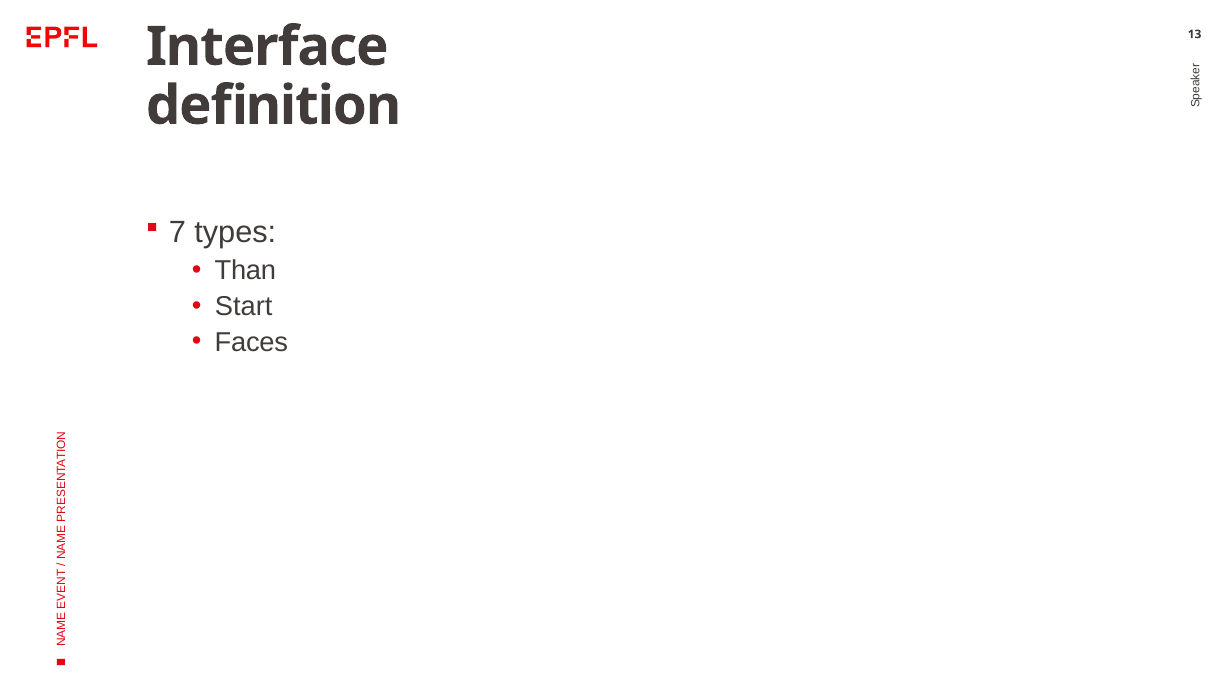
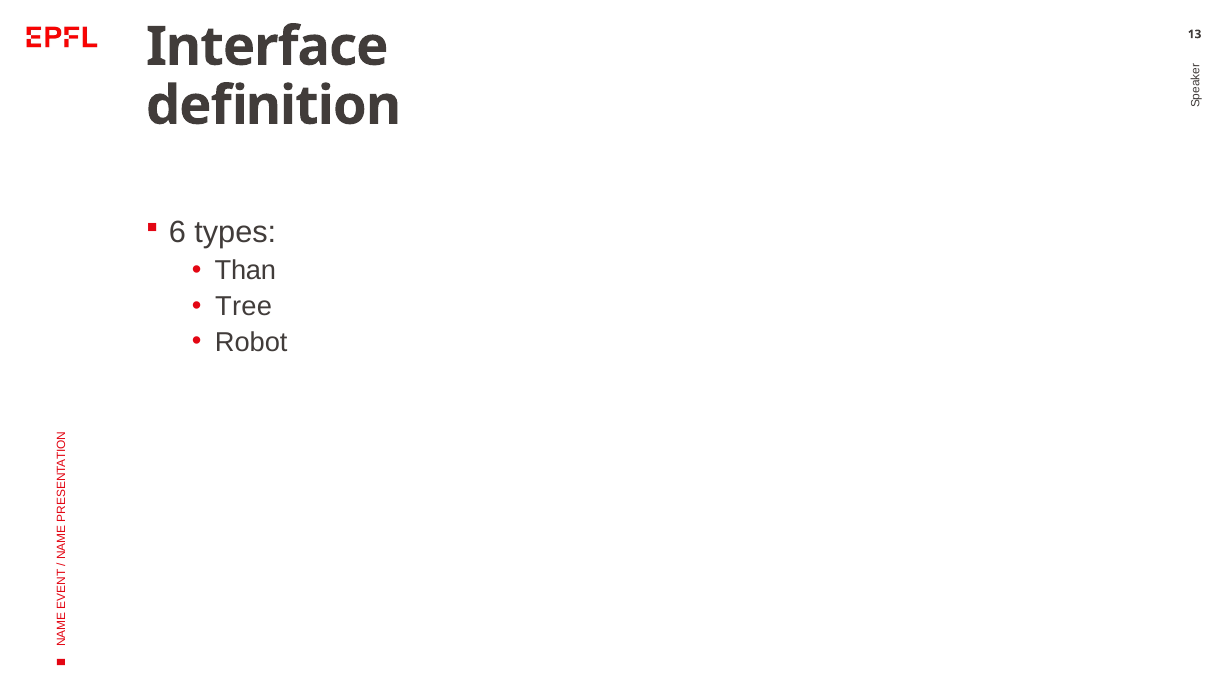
7: 7 -> 6
Start: Start -> Tree
Faces: Faces -> Robot
